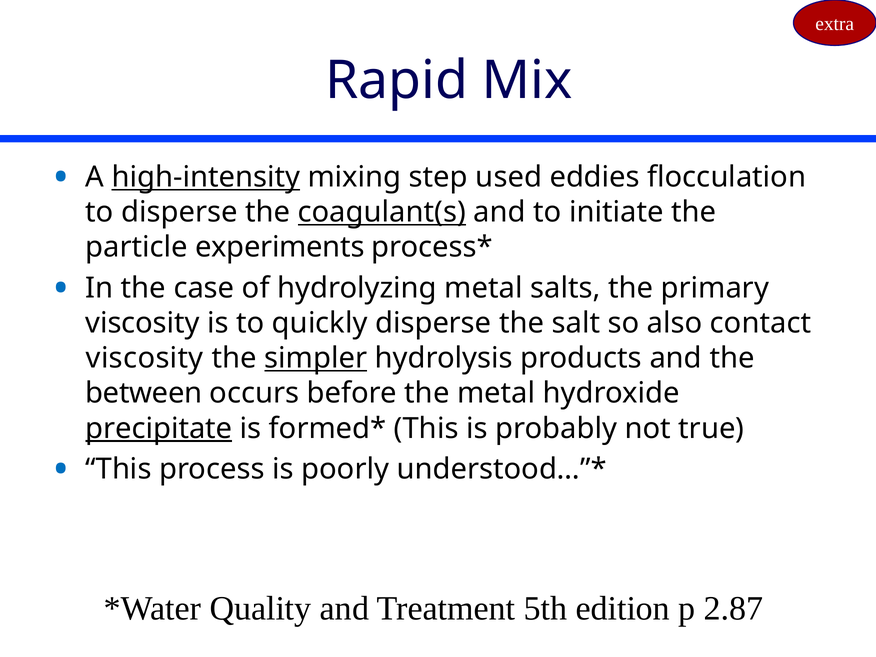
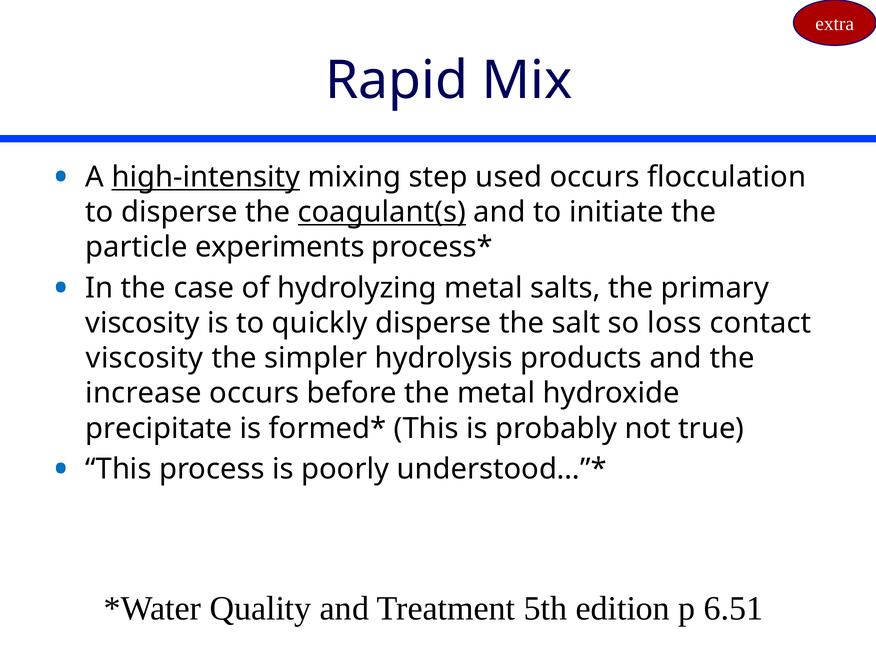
used eddies: eddies -> occurs
also: also -> loss
simpler underline: present -> none
between: between -> increase
precipitate underline: present -> none
2.87: 2.87 -> 6.51
